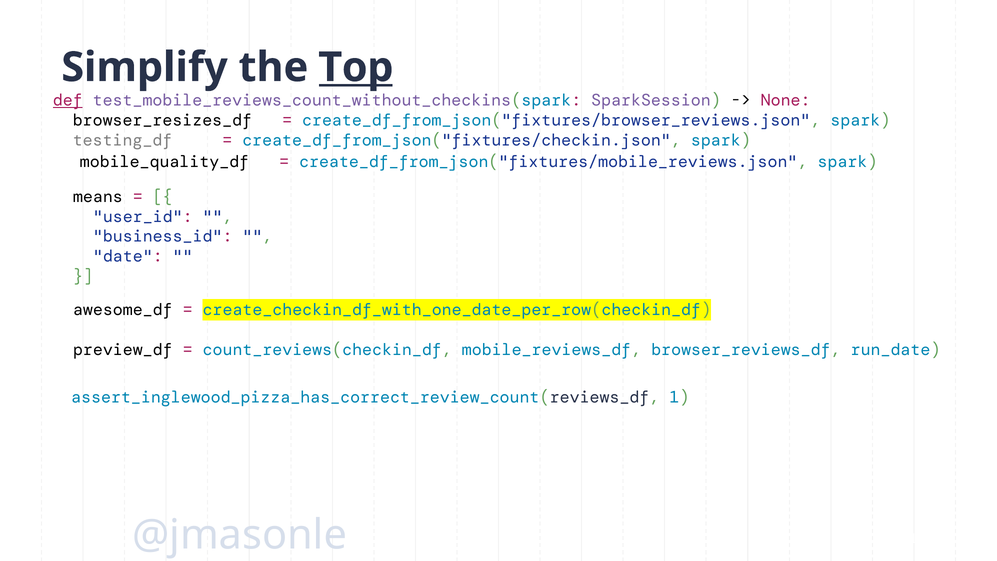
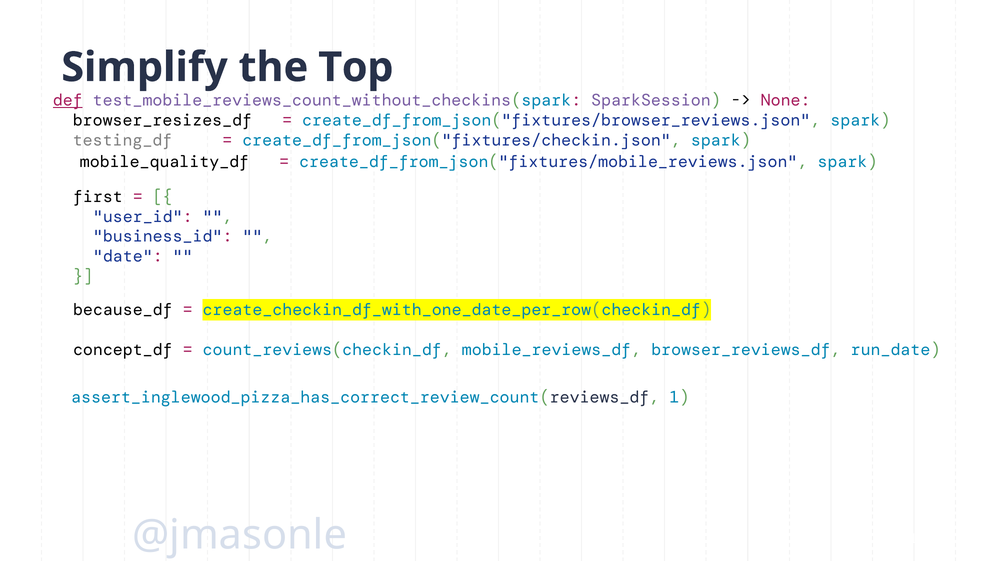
Top underline: present -> none
means: means -> first
awesome_df: awesome_df -> because_df
preview_df: preview_df -> concept_df
